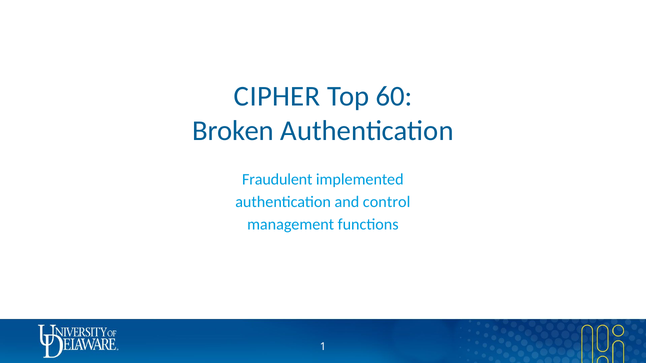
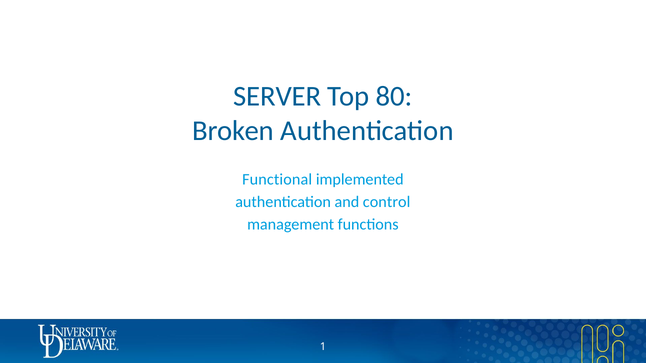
CIPHER: CIPHER -> SERVER
60: 60 -> 80
Fraudulent: Fraudulent -> Functional
